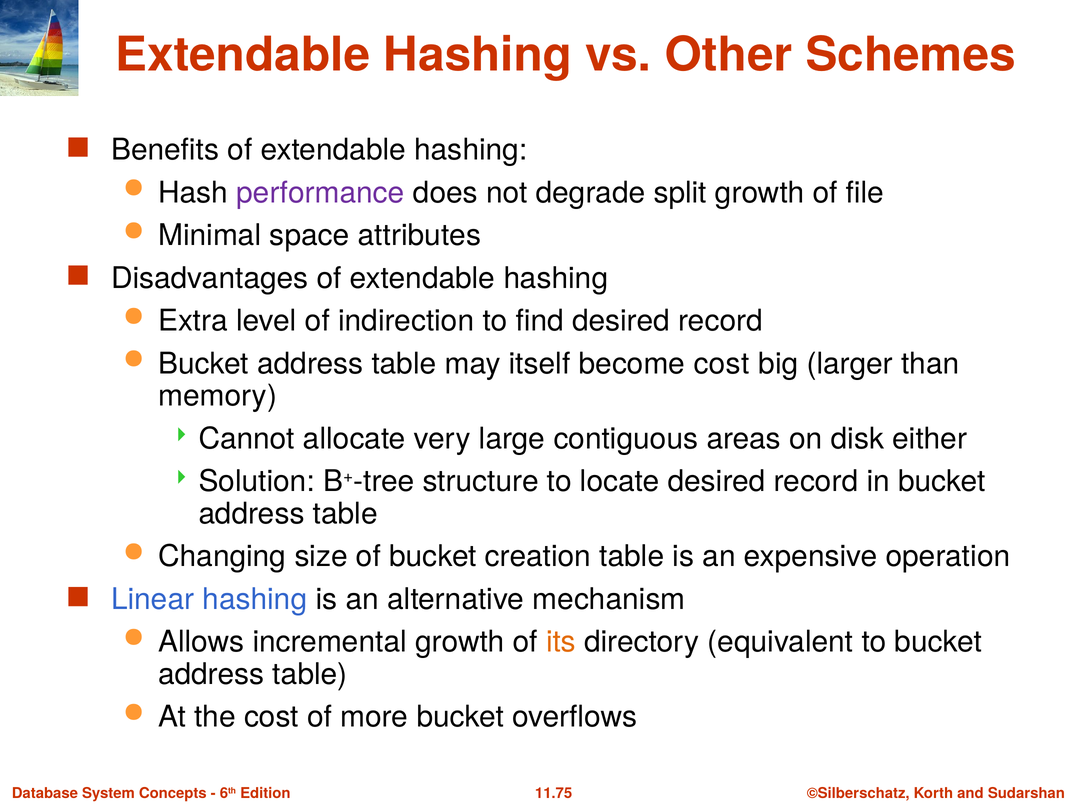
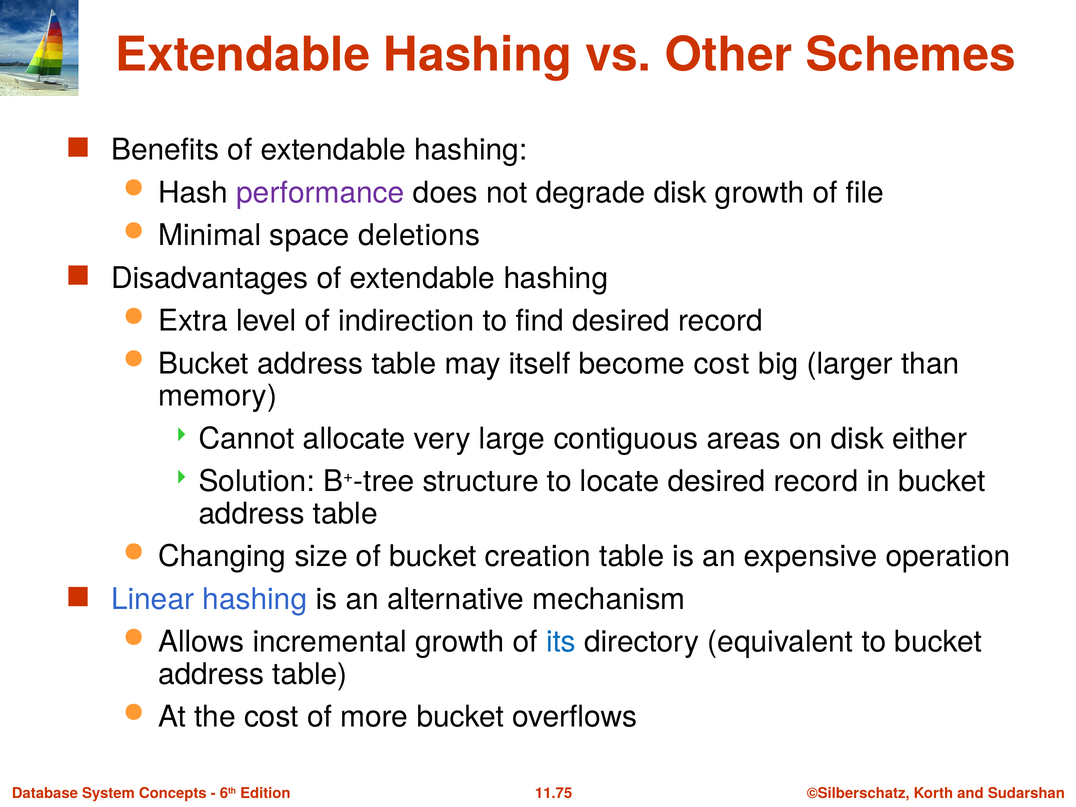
degrade split: split -> disk
attributes: attributes -> deletions
its colour: orange -> blue
